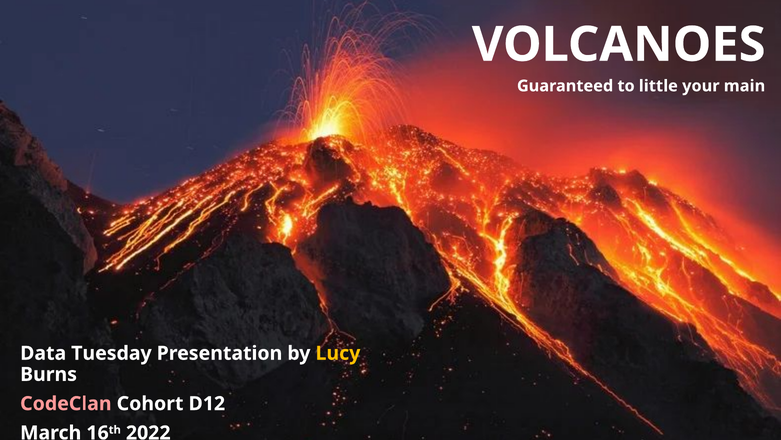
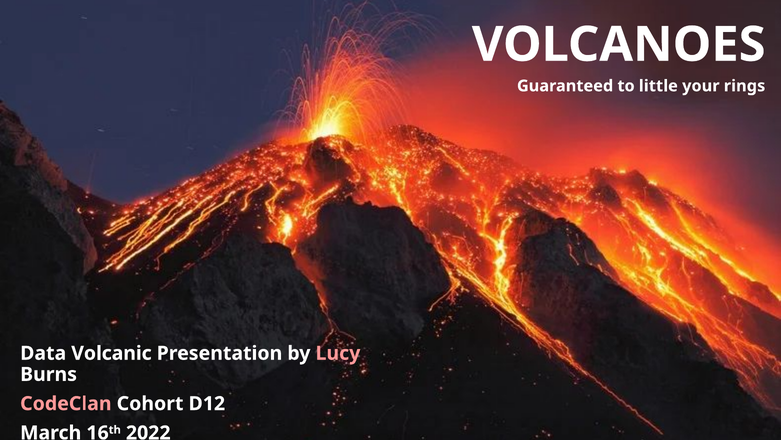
main: main -> rings
Tuesday: Tuesday -> Volcanic
Lucy colour: yellow -> pink
